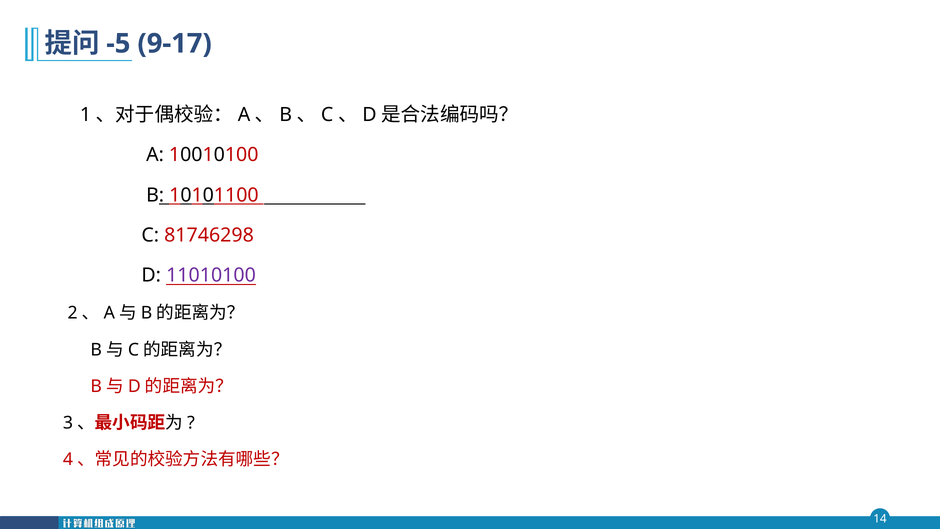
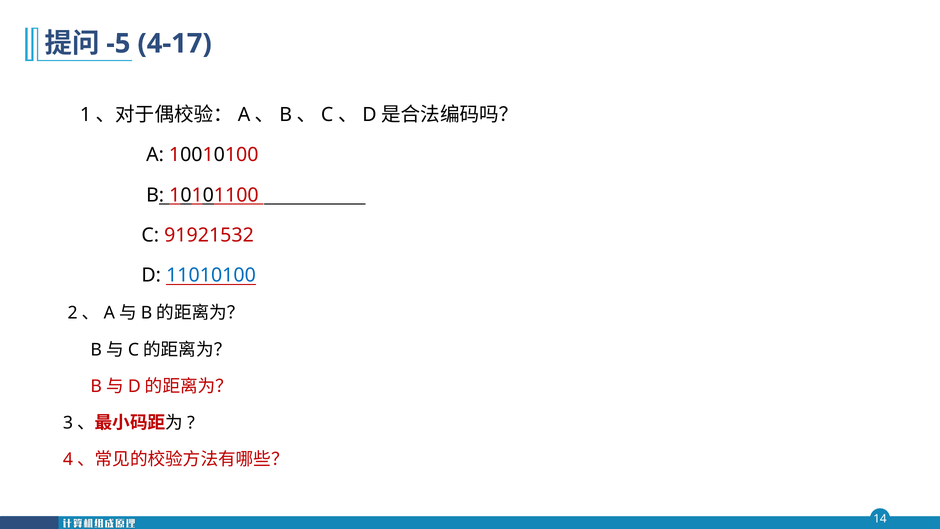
9-17: 9-17 -> 4-17
81746298: 81746298 -> 91921532
11010100 colour: purple -> blue
